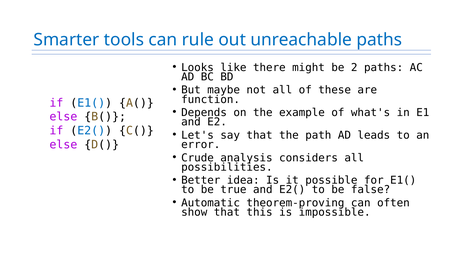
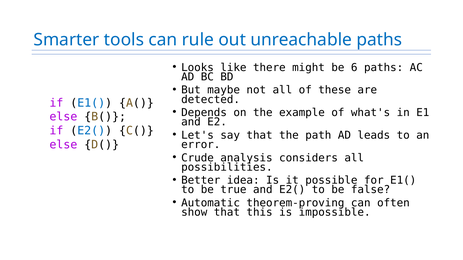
2: 2 -> 6
function: function -> detected
